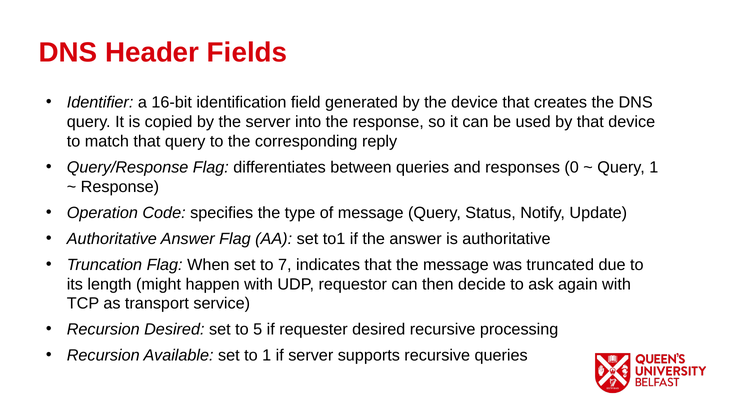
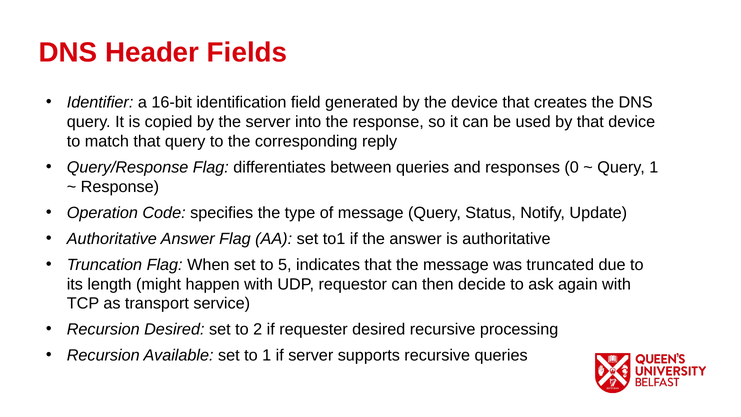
7: 7 -> 5
5: 5 -> 2
